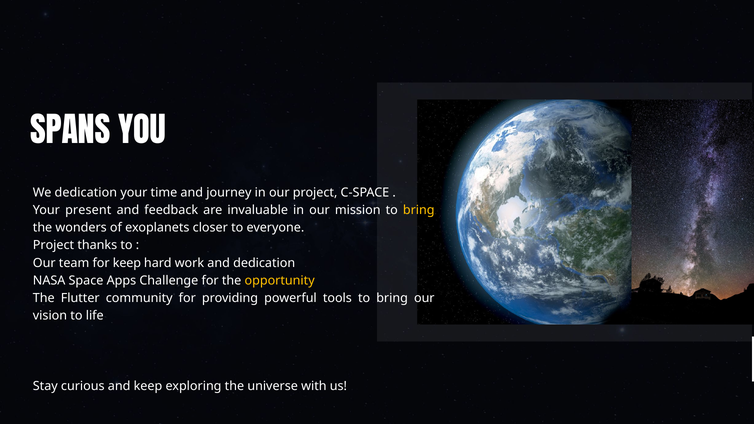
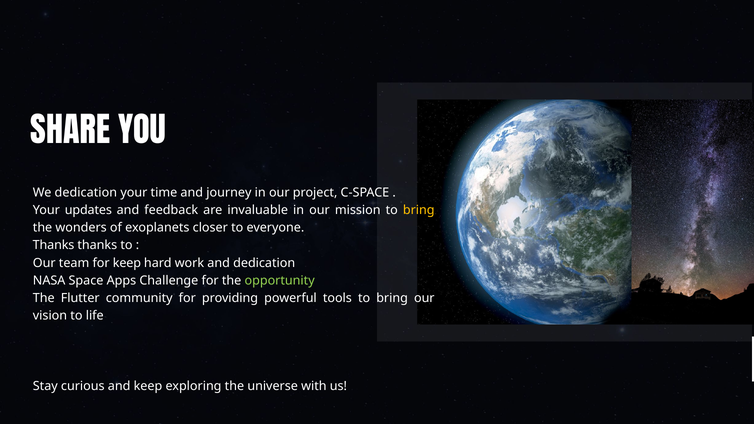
SPANS: SPANS -> SHARE
present: present -> updates
Project at (53, 245): Project -> Thanks
opportunity colour: yellow -> light green
